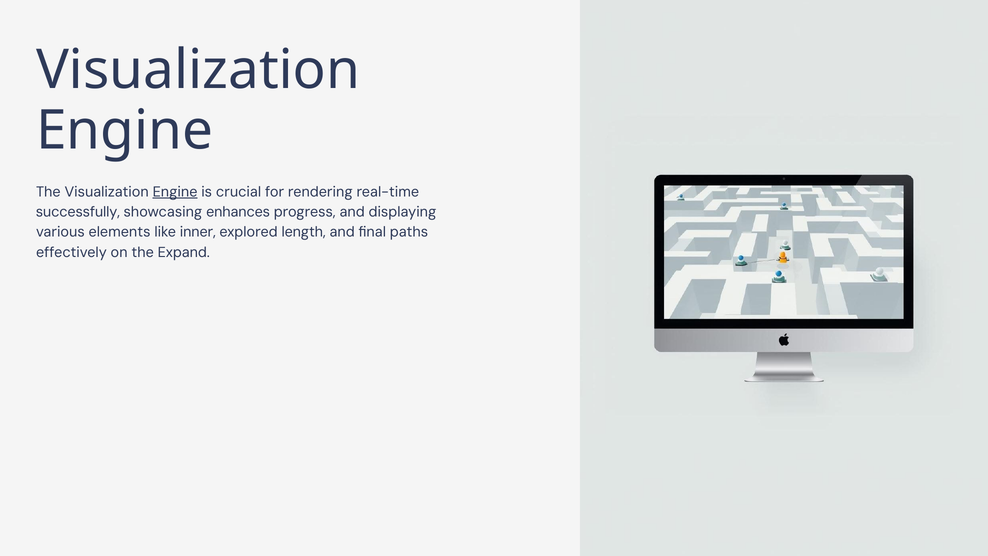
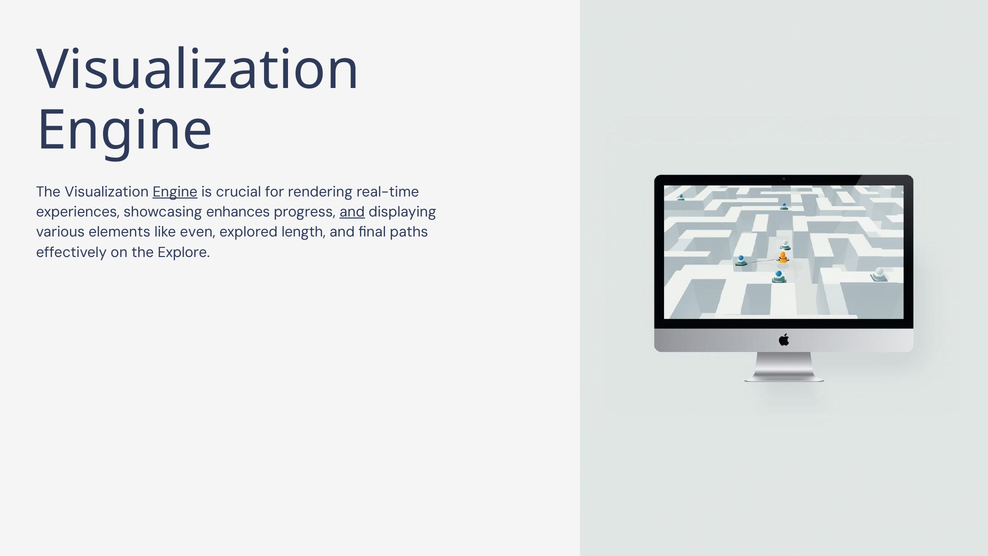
successfully: successfully -> experiences
and at (352, 212) underline: none -> present
inner: inner -> even
Expand: Expand -> Explore
